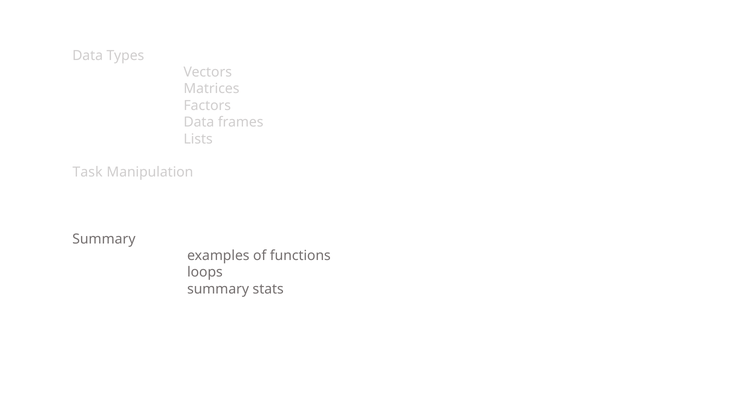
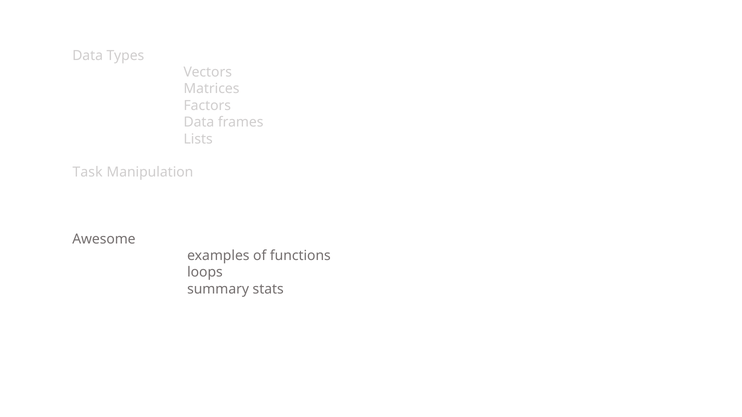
Summary at (104, 239): Summary -> Awesome
